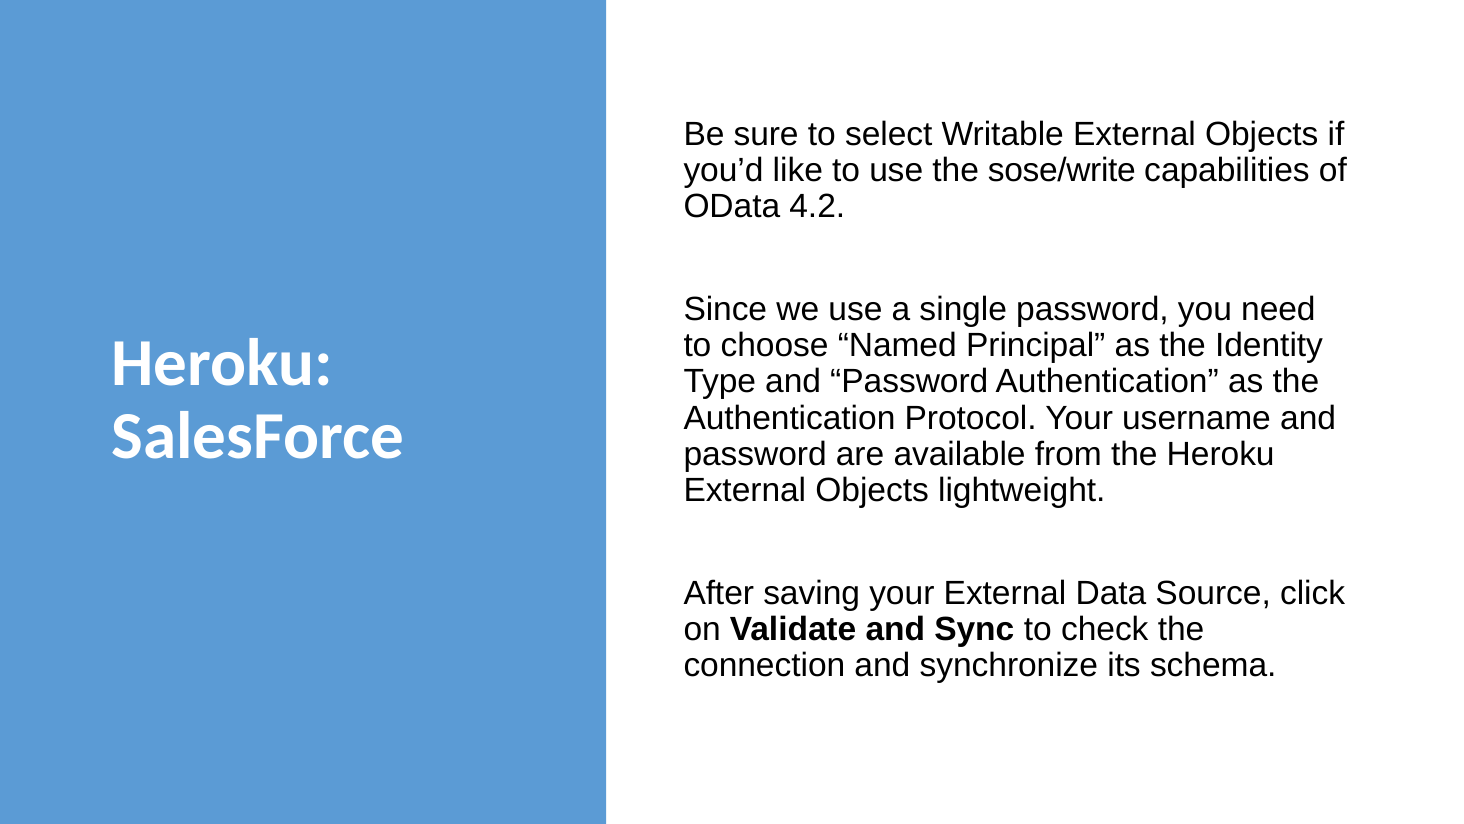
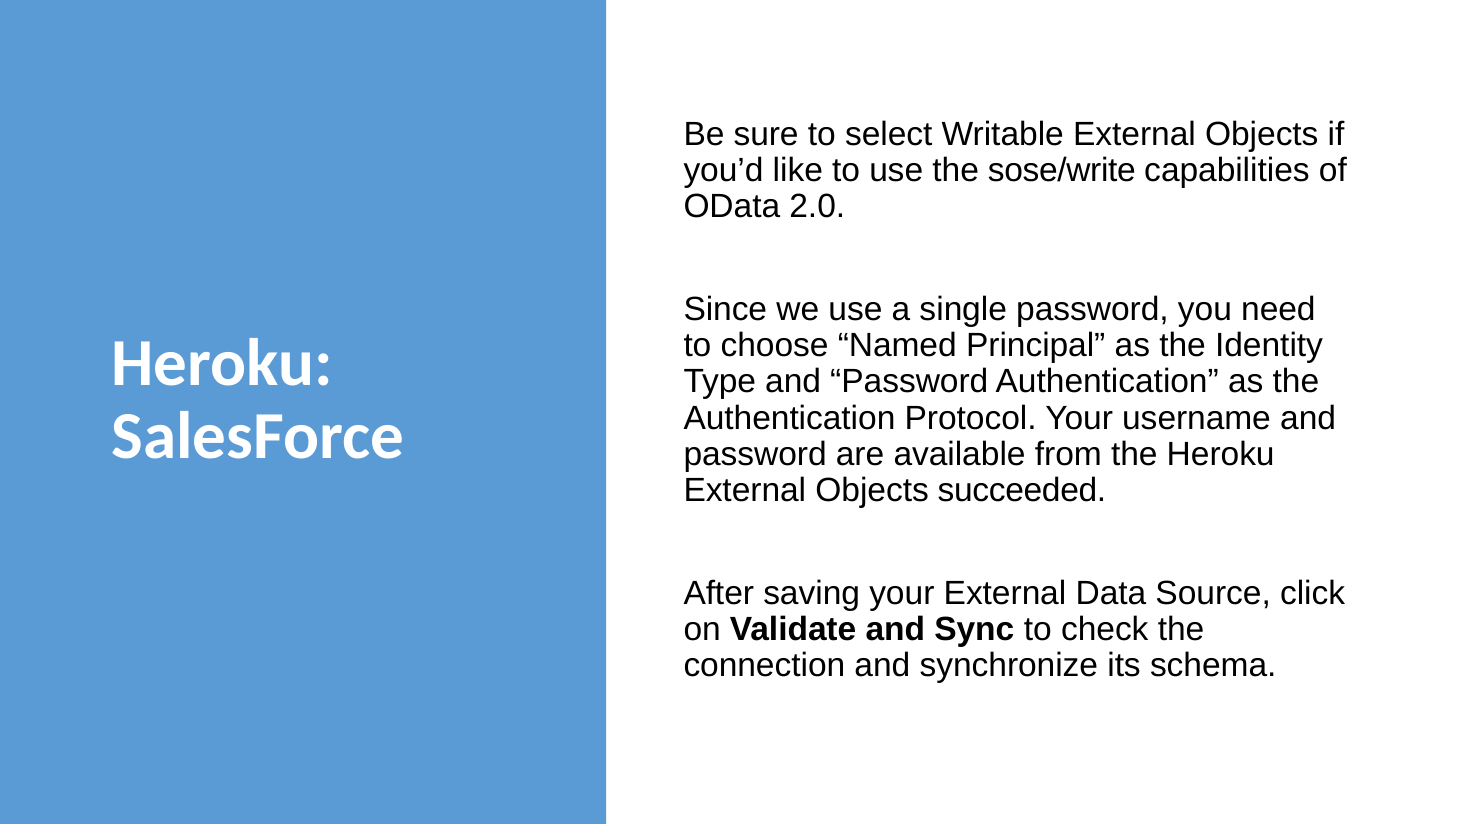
4.2: 4.2 -> 2.0
lightweight: lightweight -> succeeded
